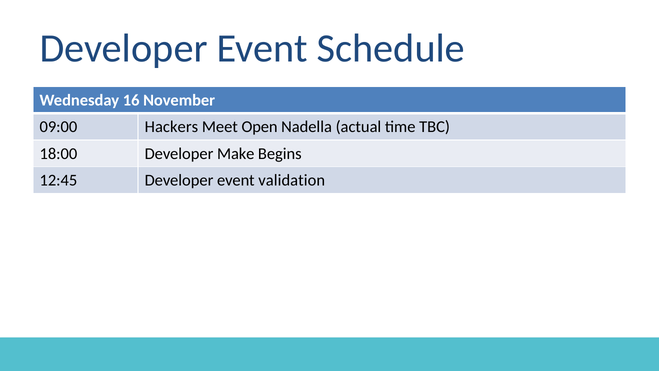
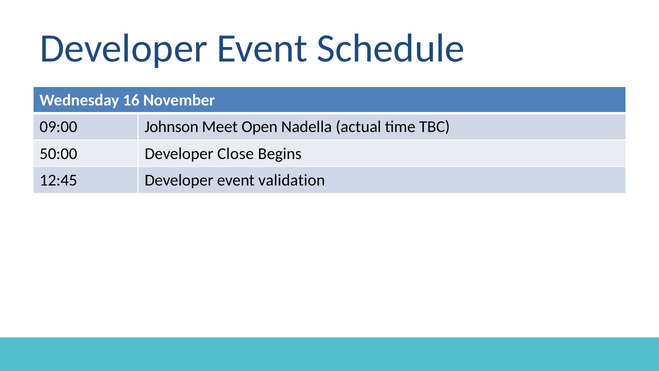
Hackers: Hackers -> Johnson
18:00: 18:00 -> 50:00
Make: Make -> Close
